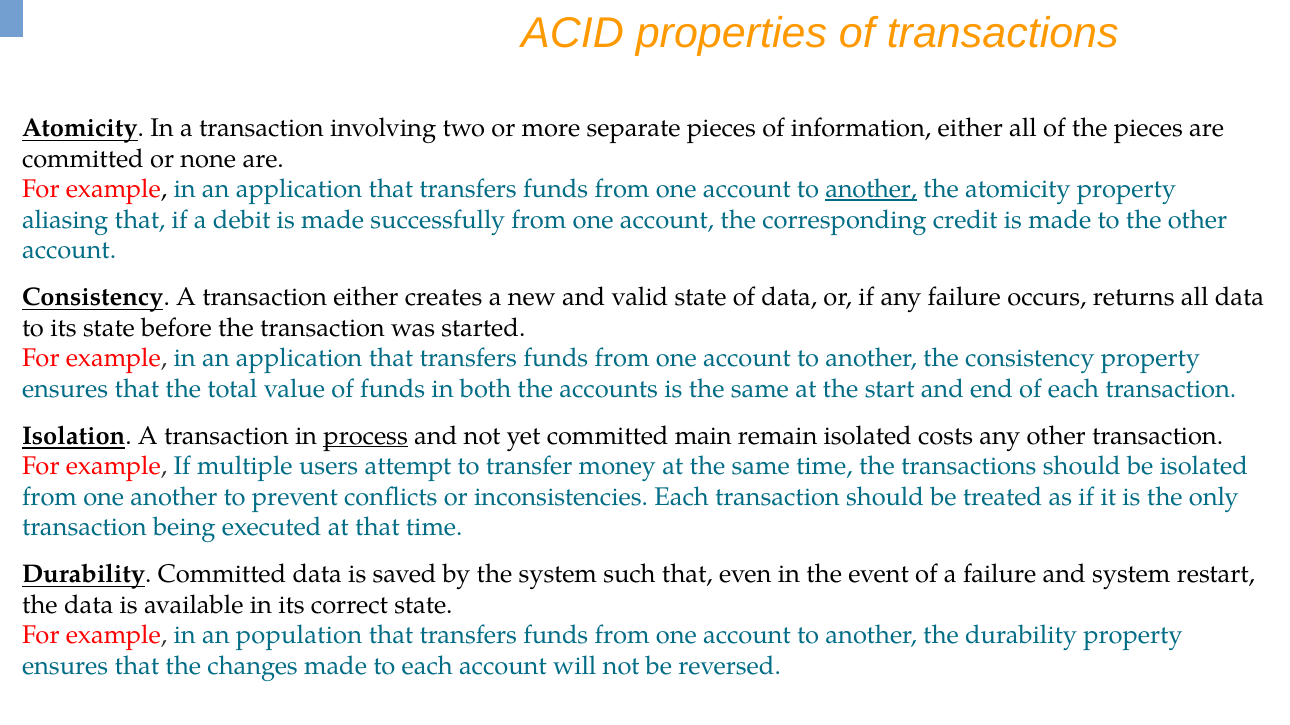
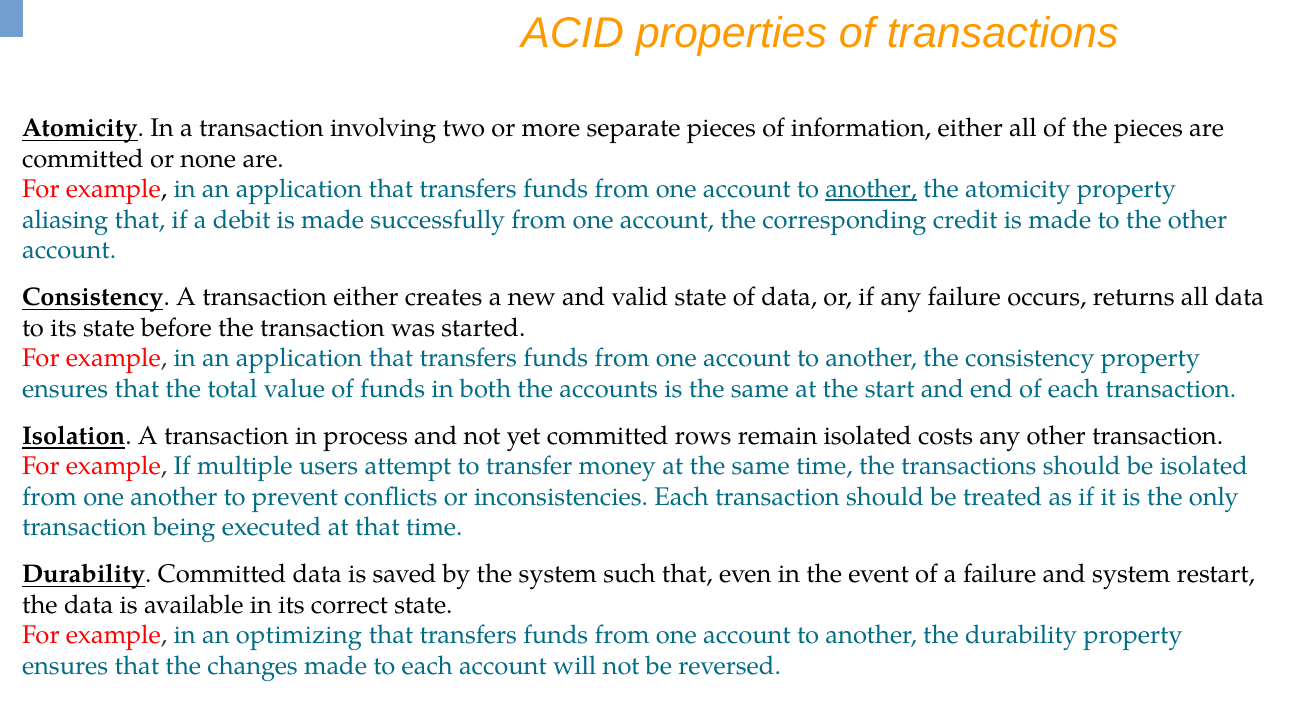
process underline: present -> none
main: main -> rows
population: population -> optimizing
